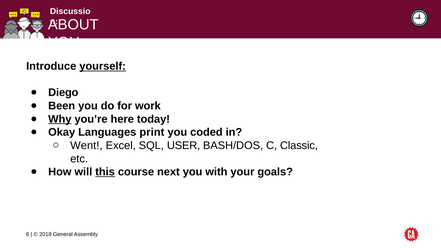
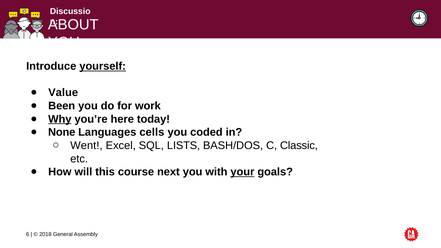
Diego: Diego -> Value
Okay: Okay -> None
print: print -> cells
USER: USER -> LISTS
this underline: present -> none
your underline: none -> present
